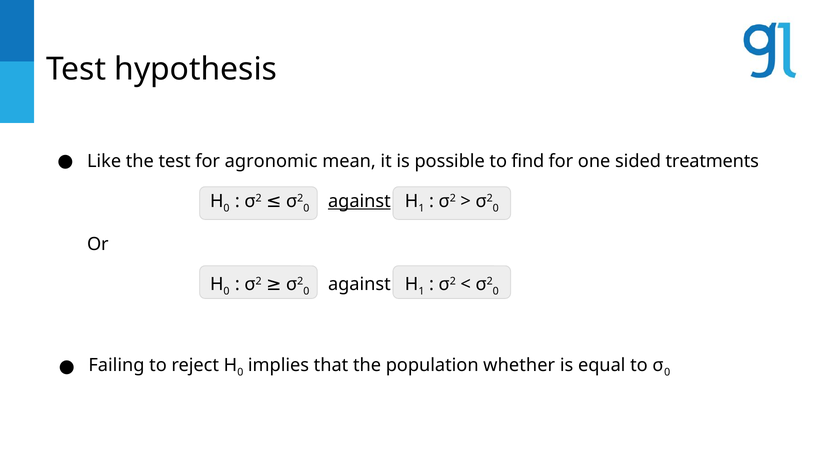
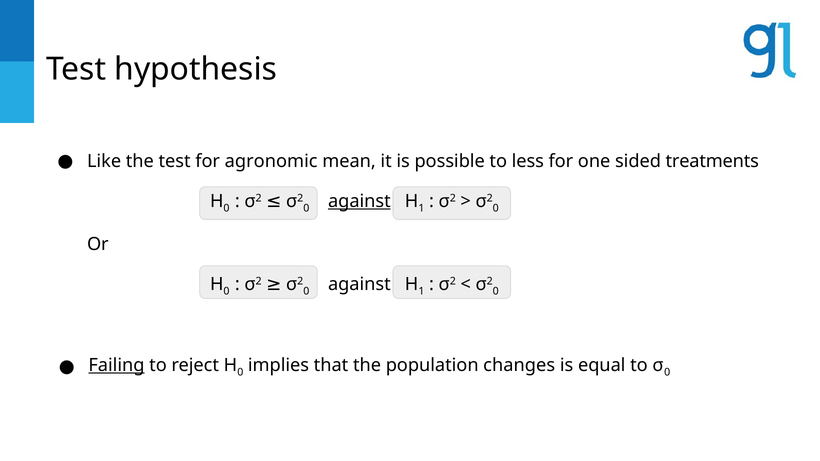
find: find -> less
Failing underline: none -> present
whether: whether -> changes
